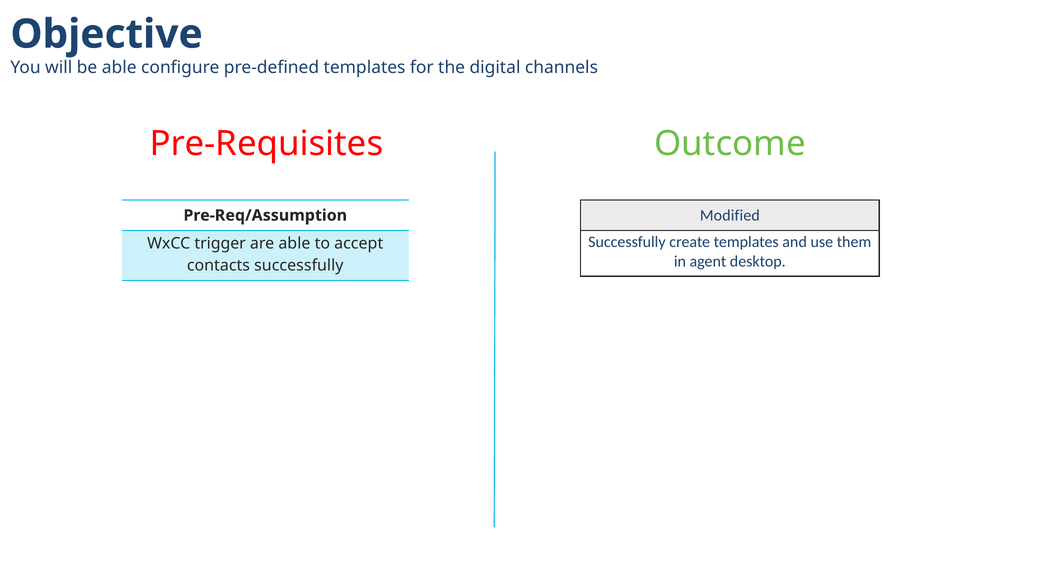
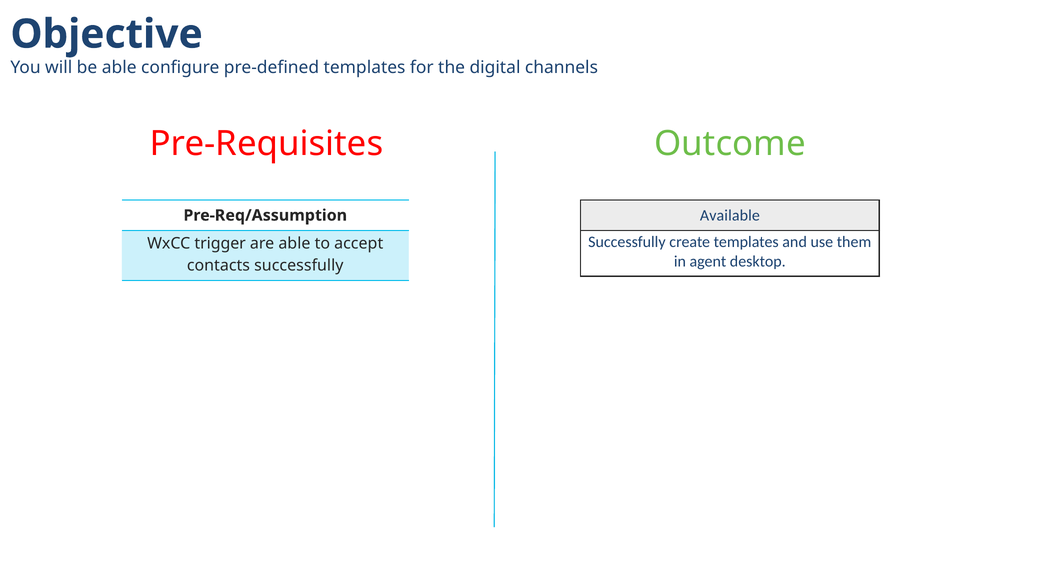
Modified: Modified -> Available
